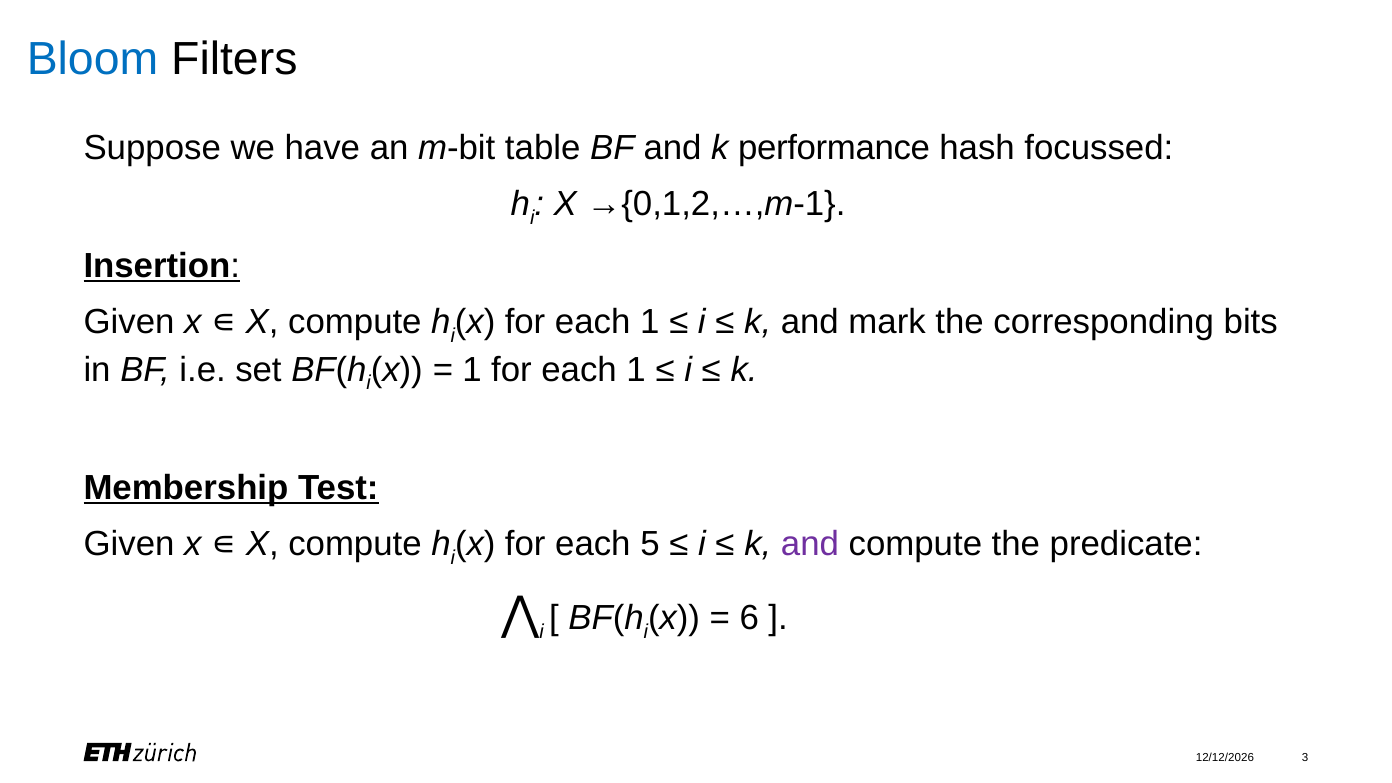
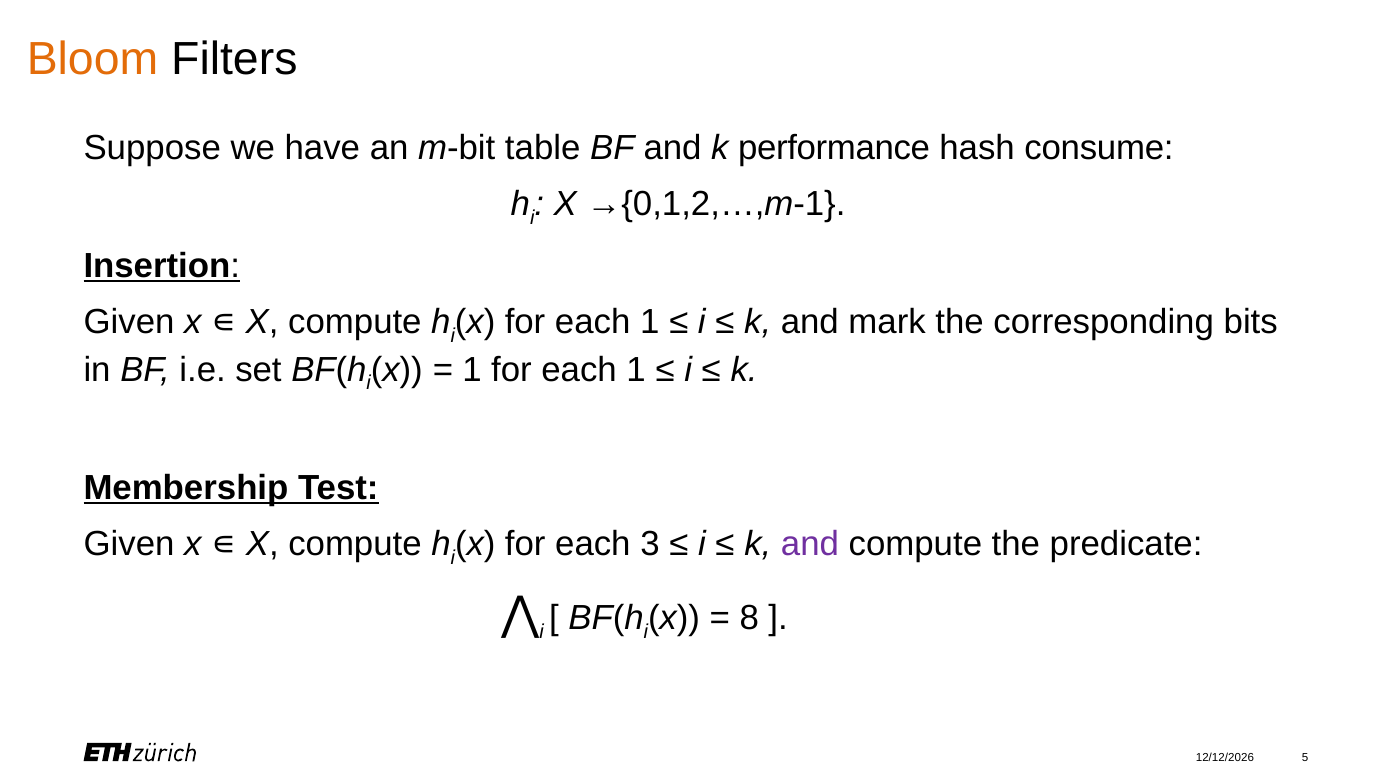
Bloom colour: blue -> orange
focussed: focussed -> consume
5: 5 -> 3
6: 6 -> 8
3: 3 -> 5
